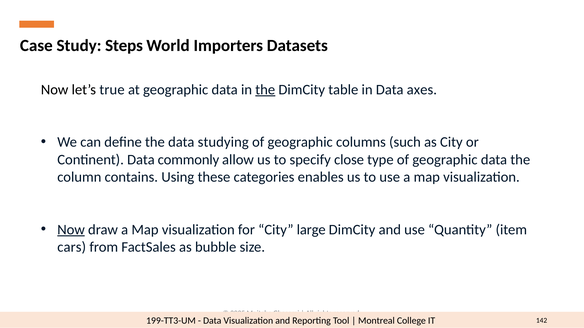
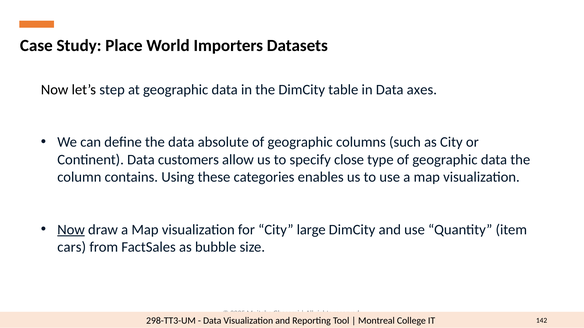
Steps: Steps -> Place
true: true -> step
the at (265, 90) underline: present -> none
studying: studying -> absolute
commonly: commonly -> customers
199-TT3-UM: 199-TT3-UM -> 298-TT3-UM
